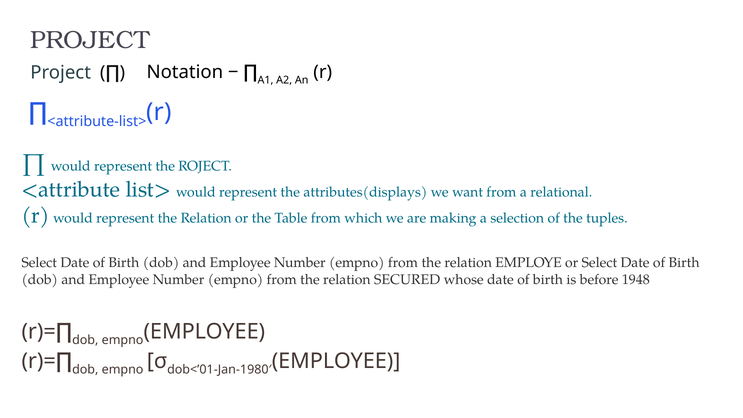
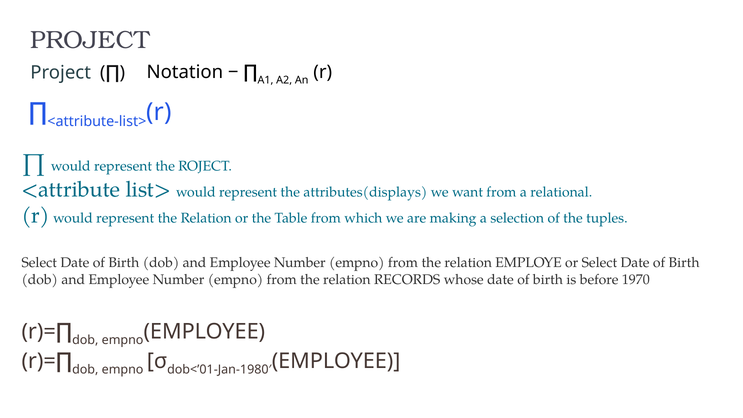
SECURED: SECURED -> RECORDS
1948: 1948 -> 1970
